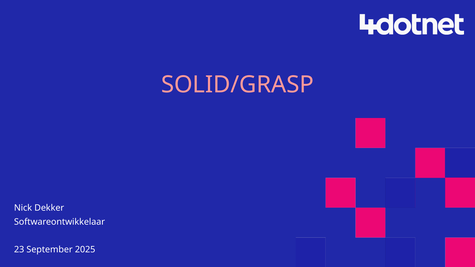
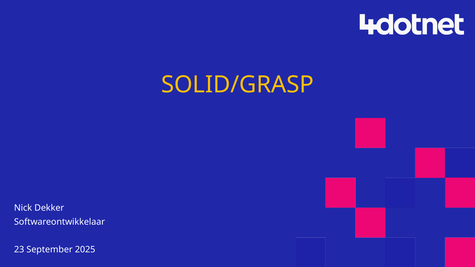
SOLID/GRASP colour: pink -> yellow
